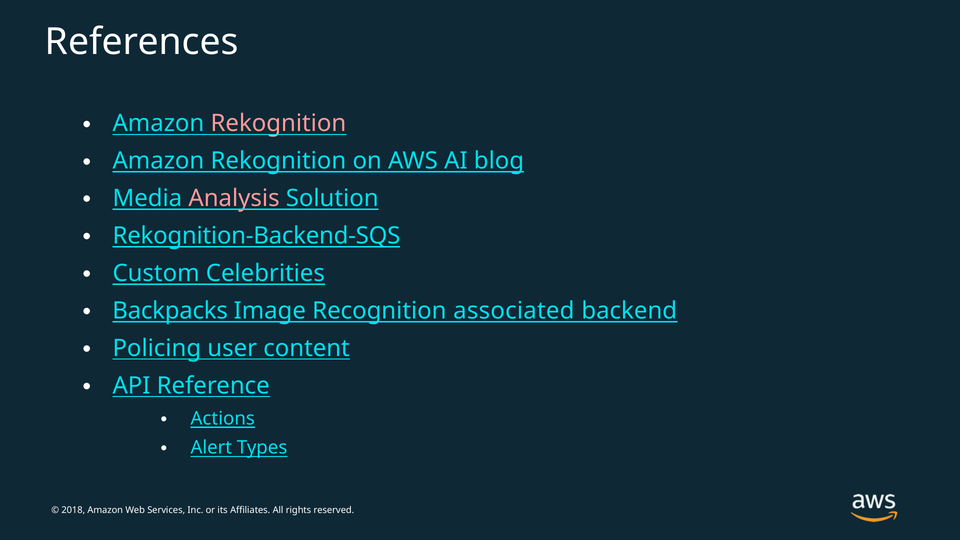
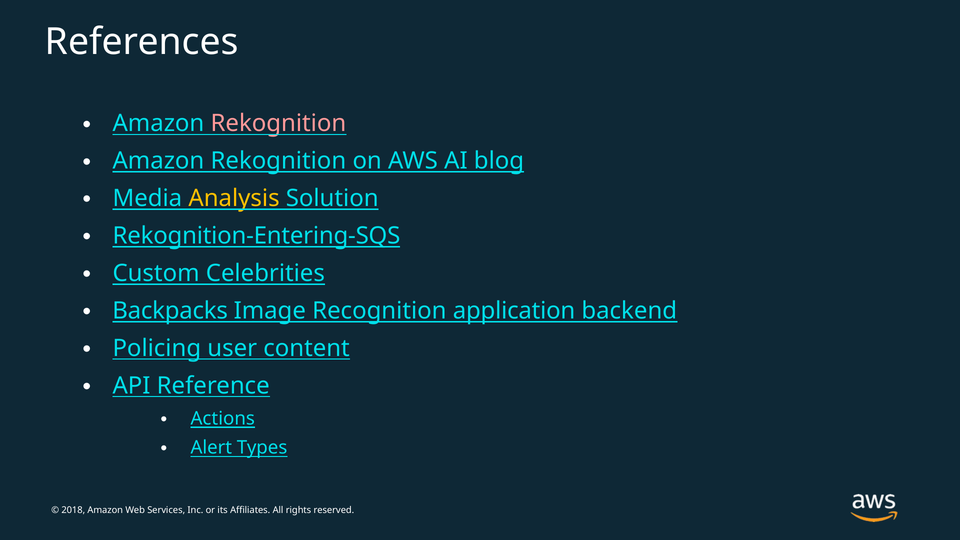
Analysis colour: pink -> yellow
Rekognition-Backend-SQS: Rekognition-Backend-SQS -> Rekognition-Entering-SQS
associated: associated -> application
